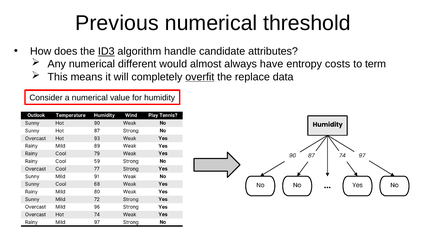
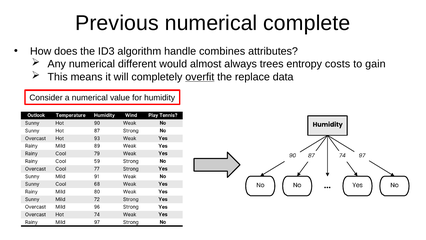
threshold: threshold -> complete
ID3 underline: present -> none
candidate: candidate -> combines
have: have -> trees
term: term -> gain
